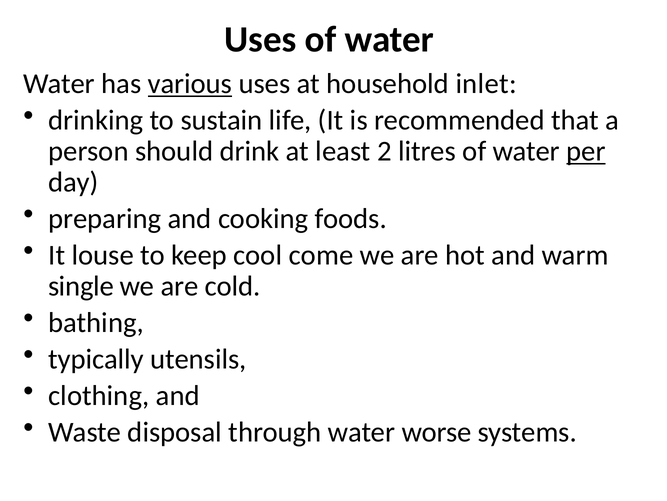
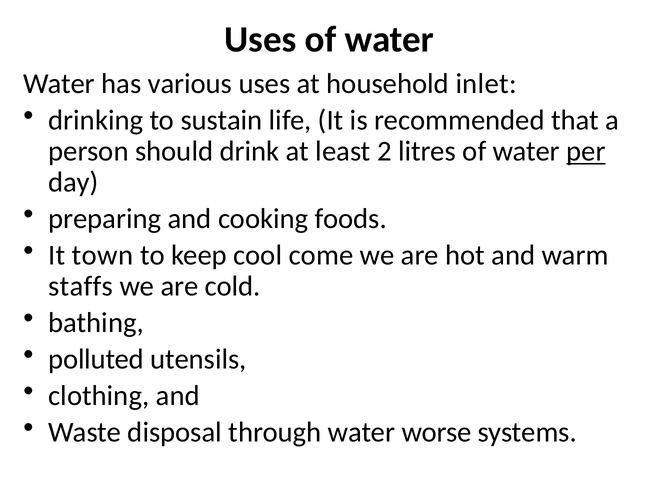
various underline: present -> none
louse: louse -> town
single: single -> staffs
typically: typically -> polluted
